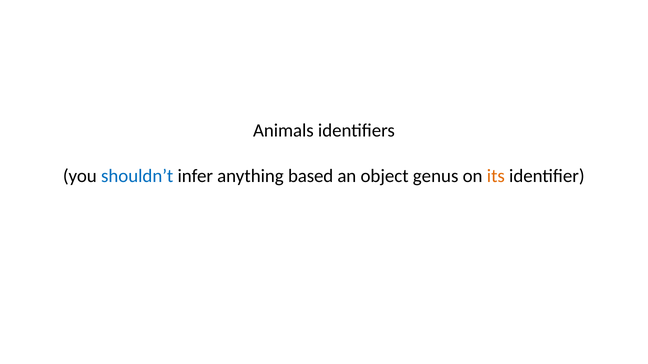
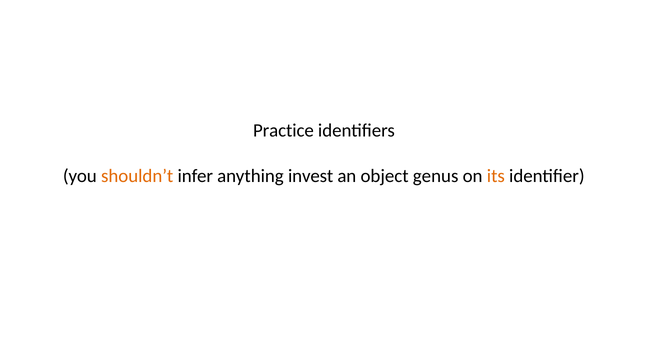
Animals: Animals -> Practice
shouldn’t colour: blue -> orange
based: based -> invest
